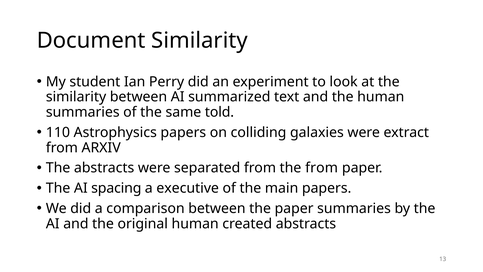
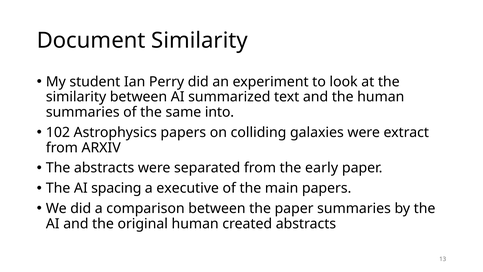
told: told -> into
110: 110 -> 102
the from: from -> early
